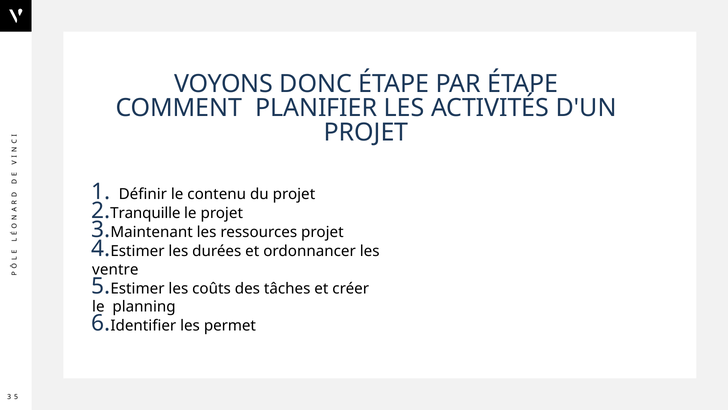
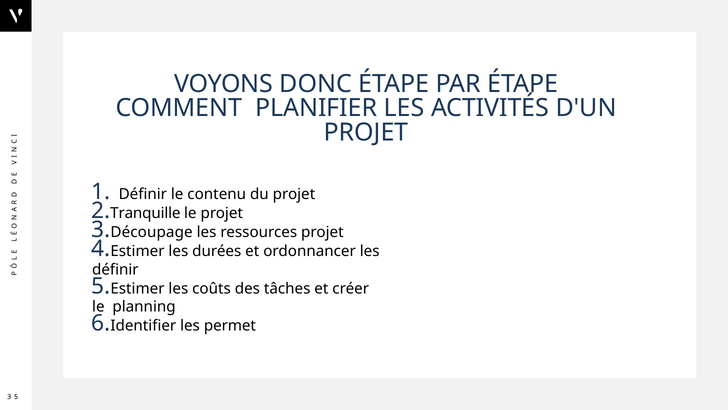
Maintenant: Maintenant -> Découpage
ventre at (115, 269): ventre -> définir
